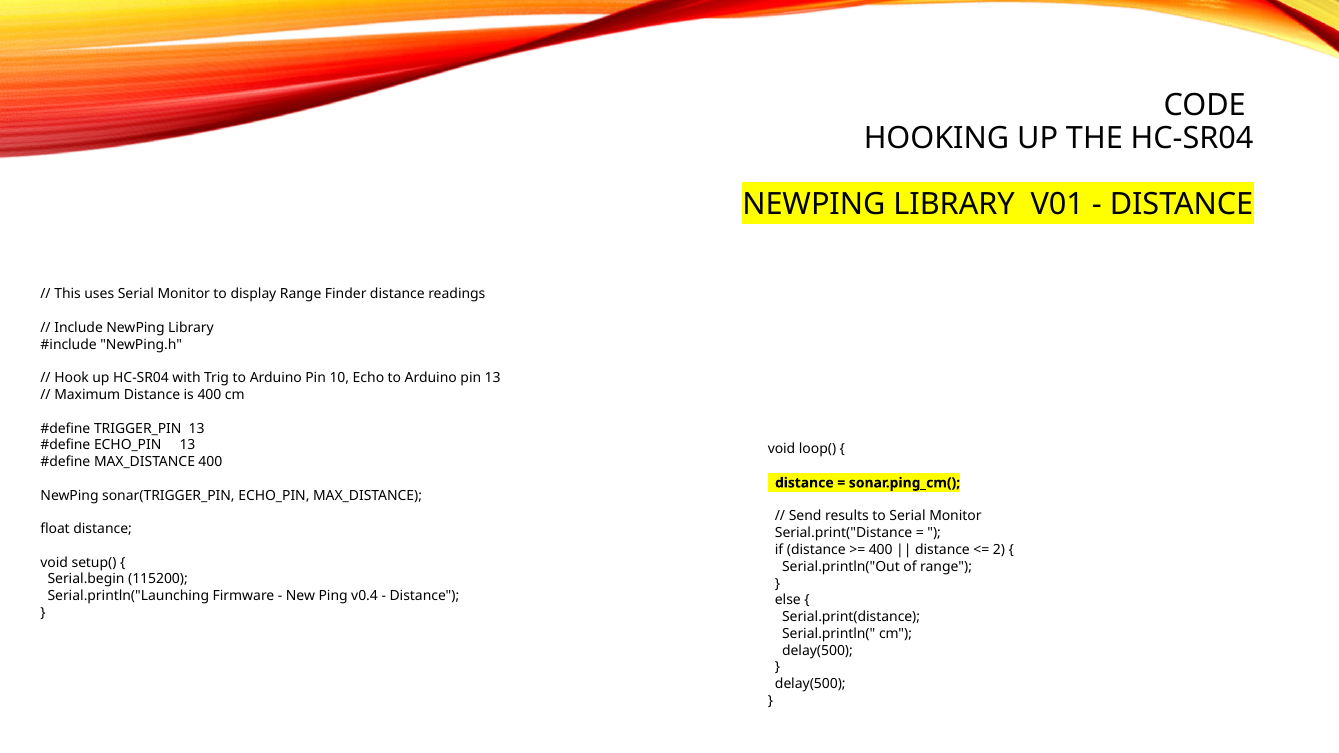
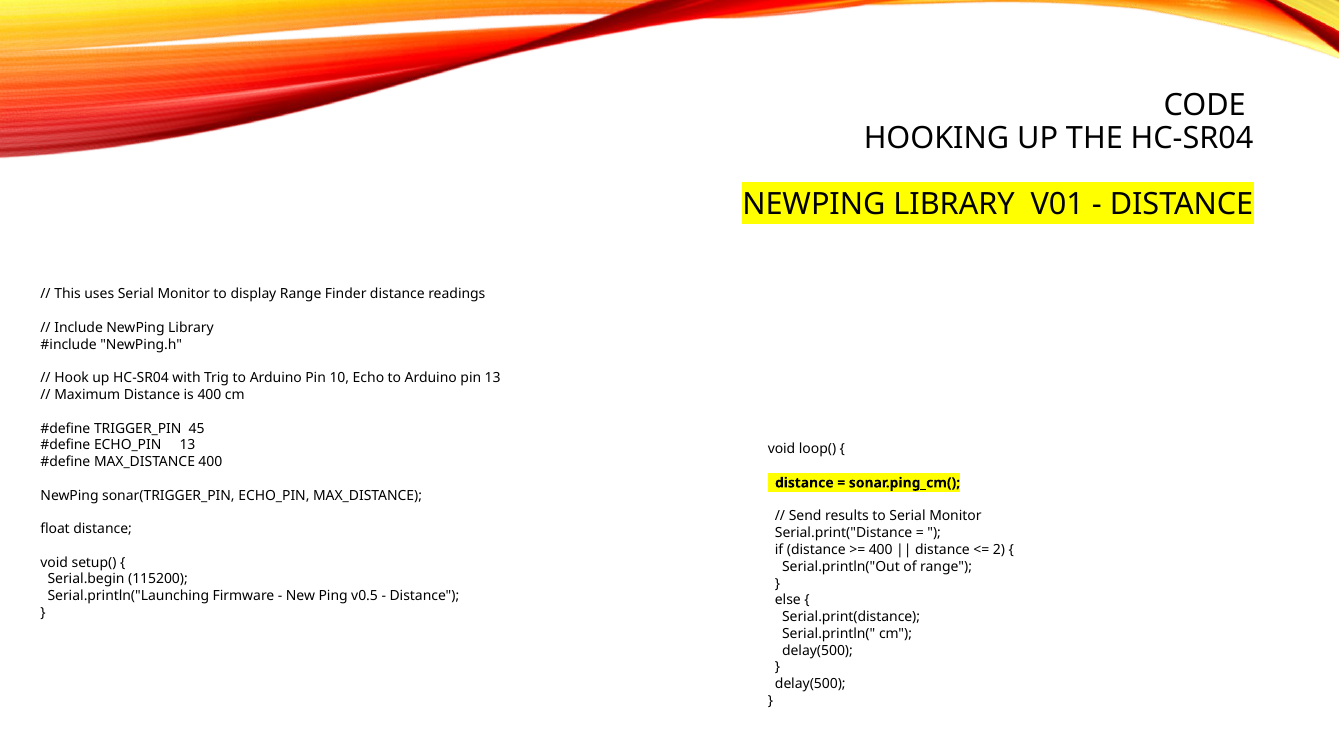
TRIGGER_PIN 13: 13 -> 45
v0.4: v0.4 -> v0.5
